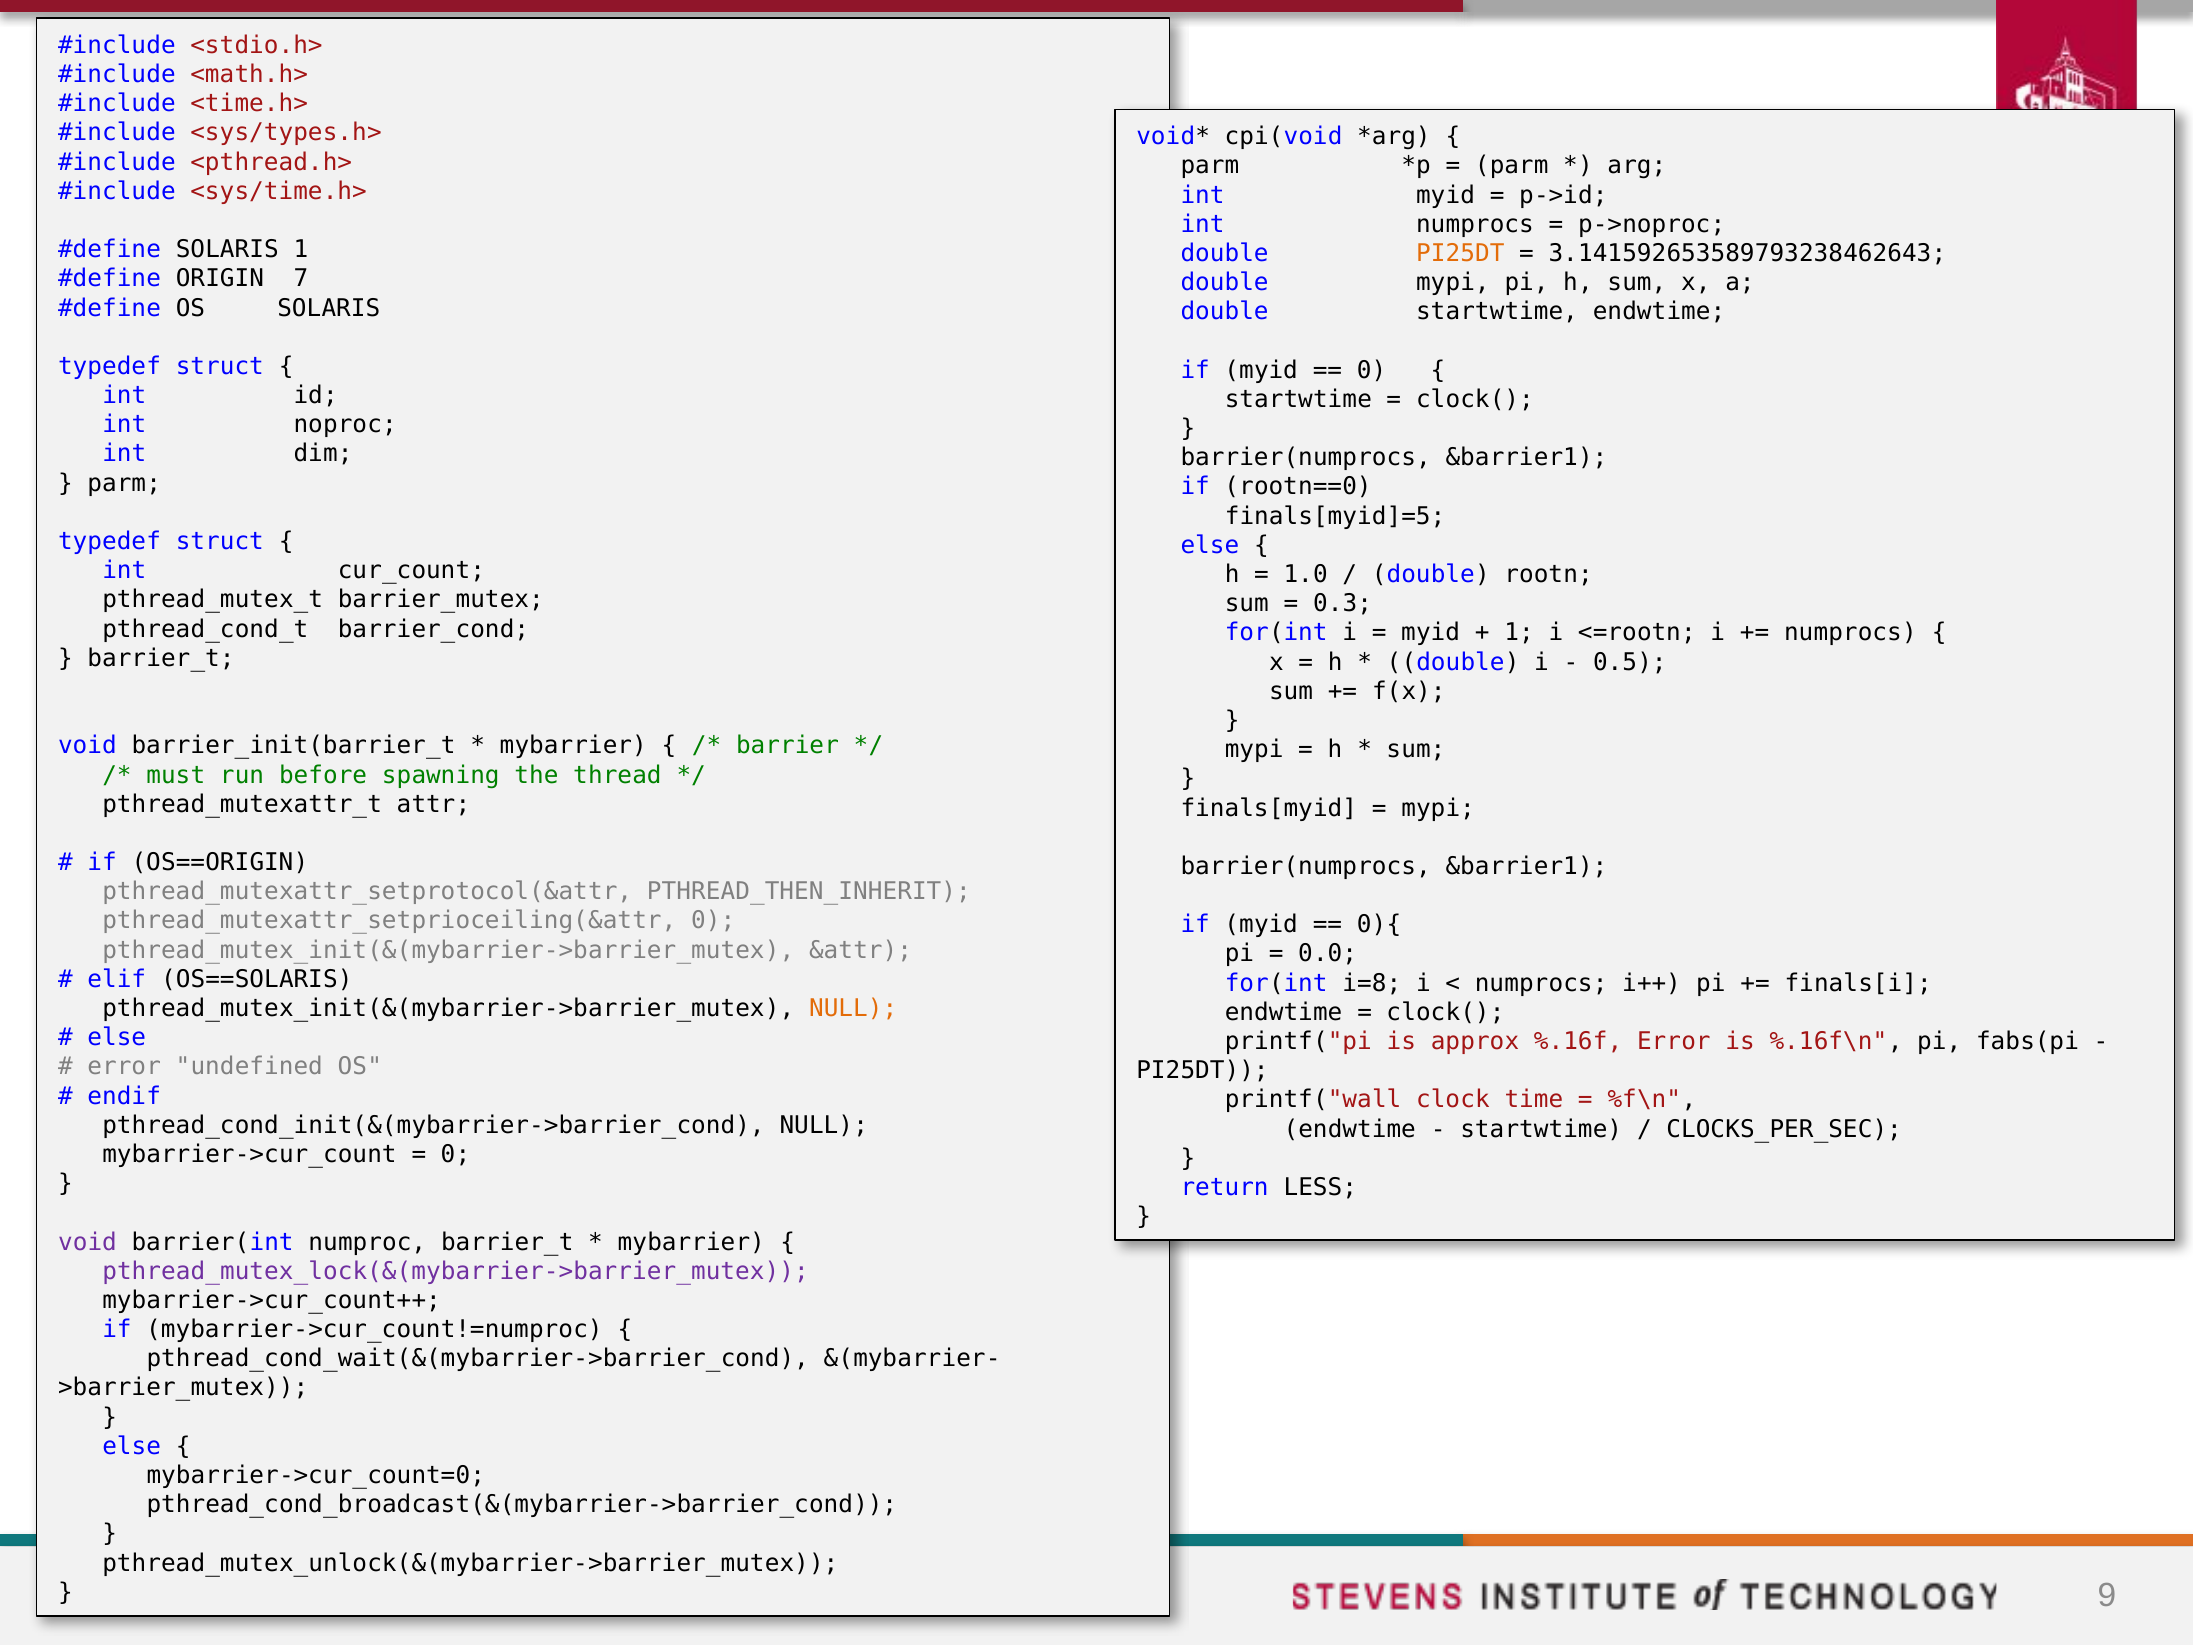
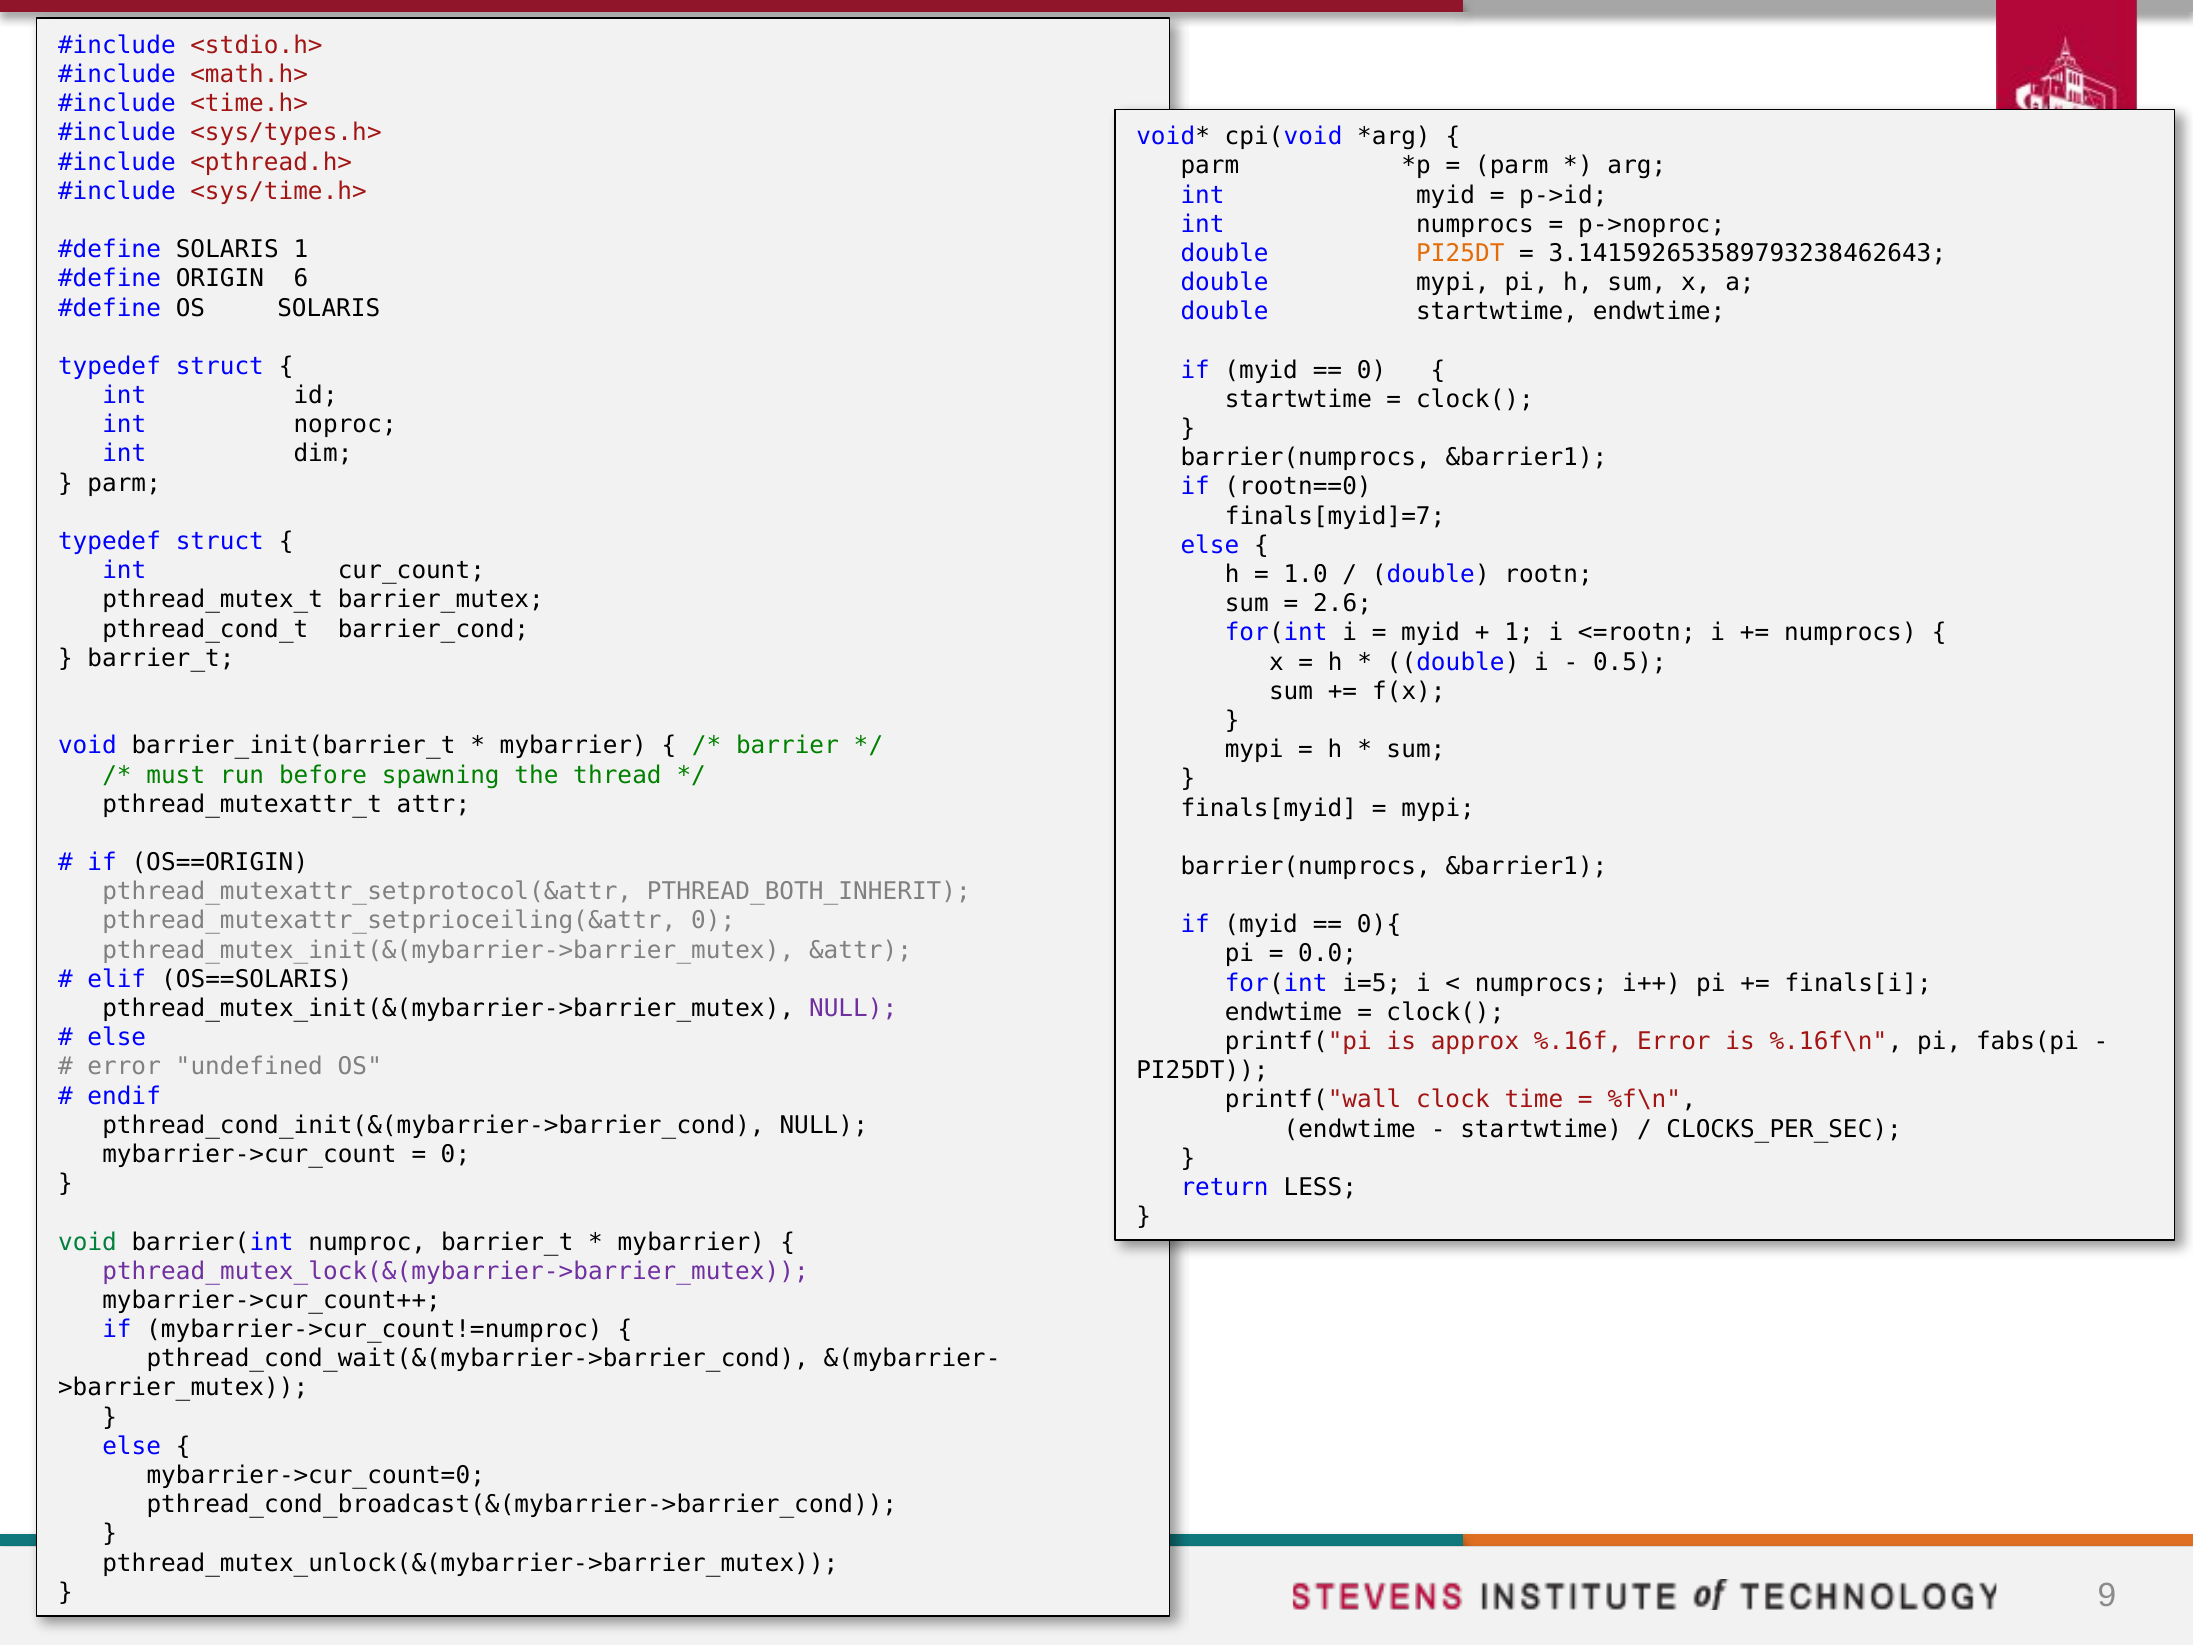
7: 7 -> 6
finals[myid]=5: finals[myid]=5 -> finals[myid]=7
0.3: 0.3 -> 2.6
PTHREAD_THEN_INHERIT: PTHREAD_THEN_INHERIT -> PTHREAD_BOTH_INHERIT
i=8: i=8 -> i=5
NULL at (853, 1008) colour: orange -> purple
void at (87, 1242) colour: purple -> green
